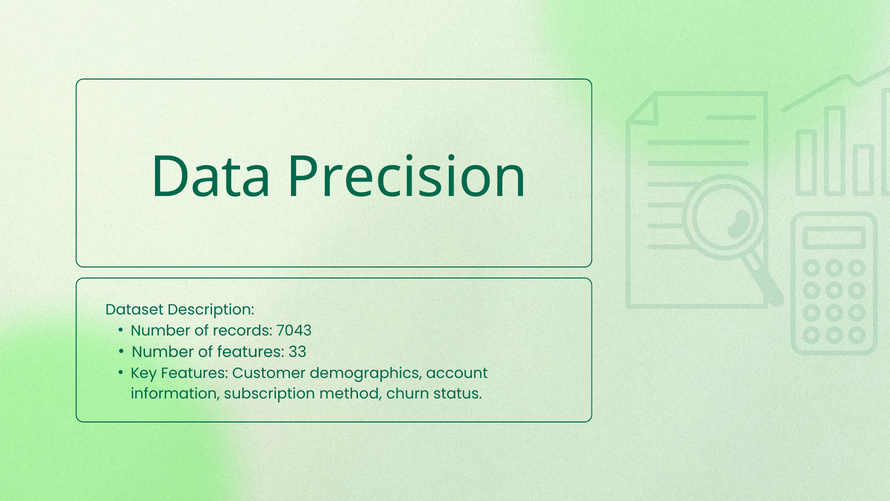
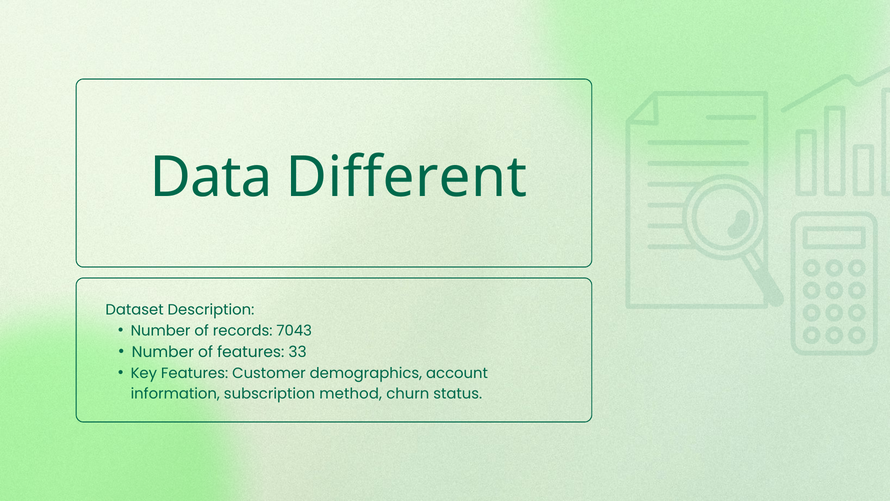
Precision: Precision -> Different
